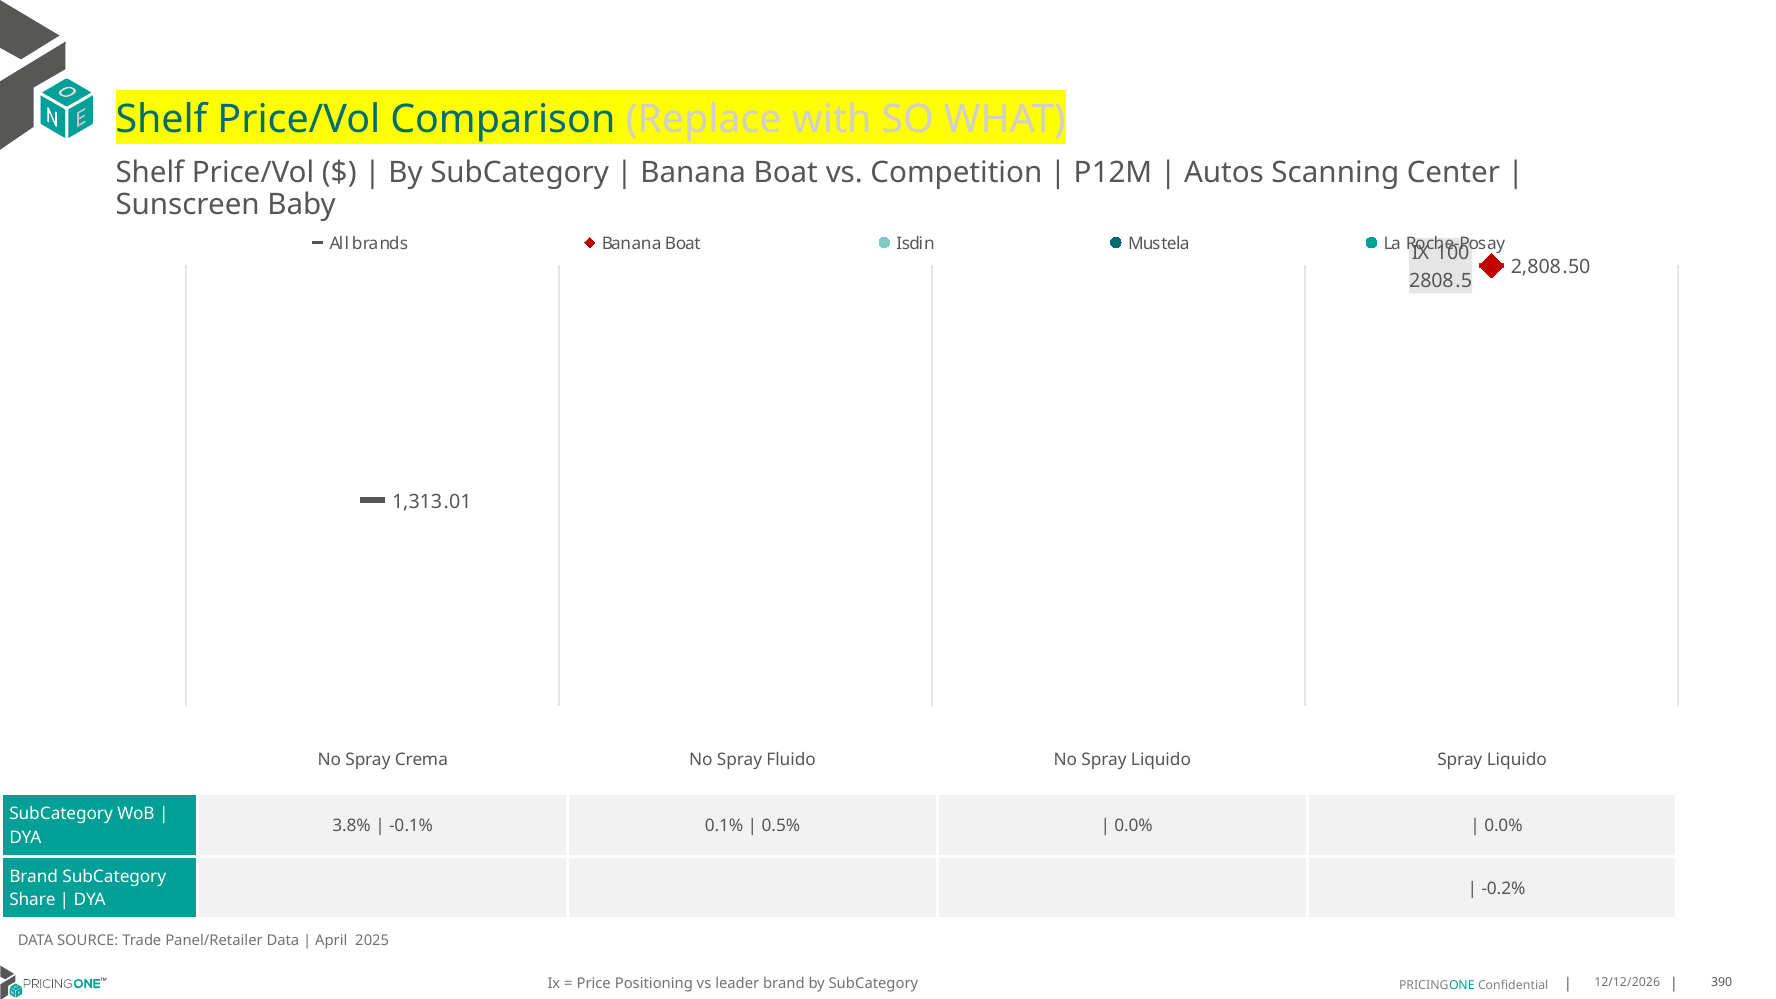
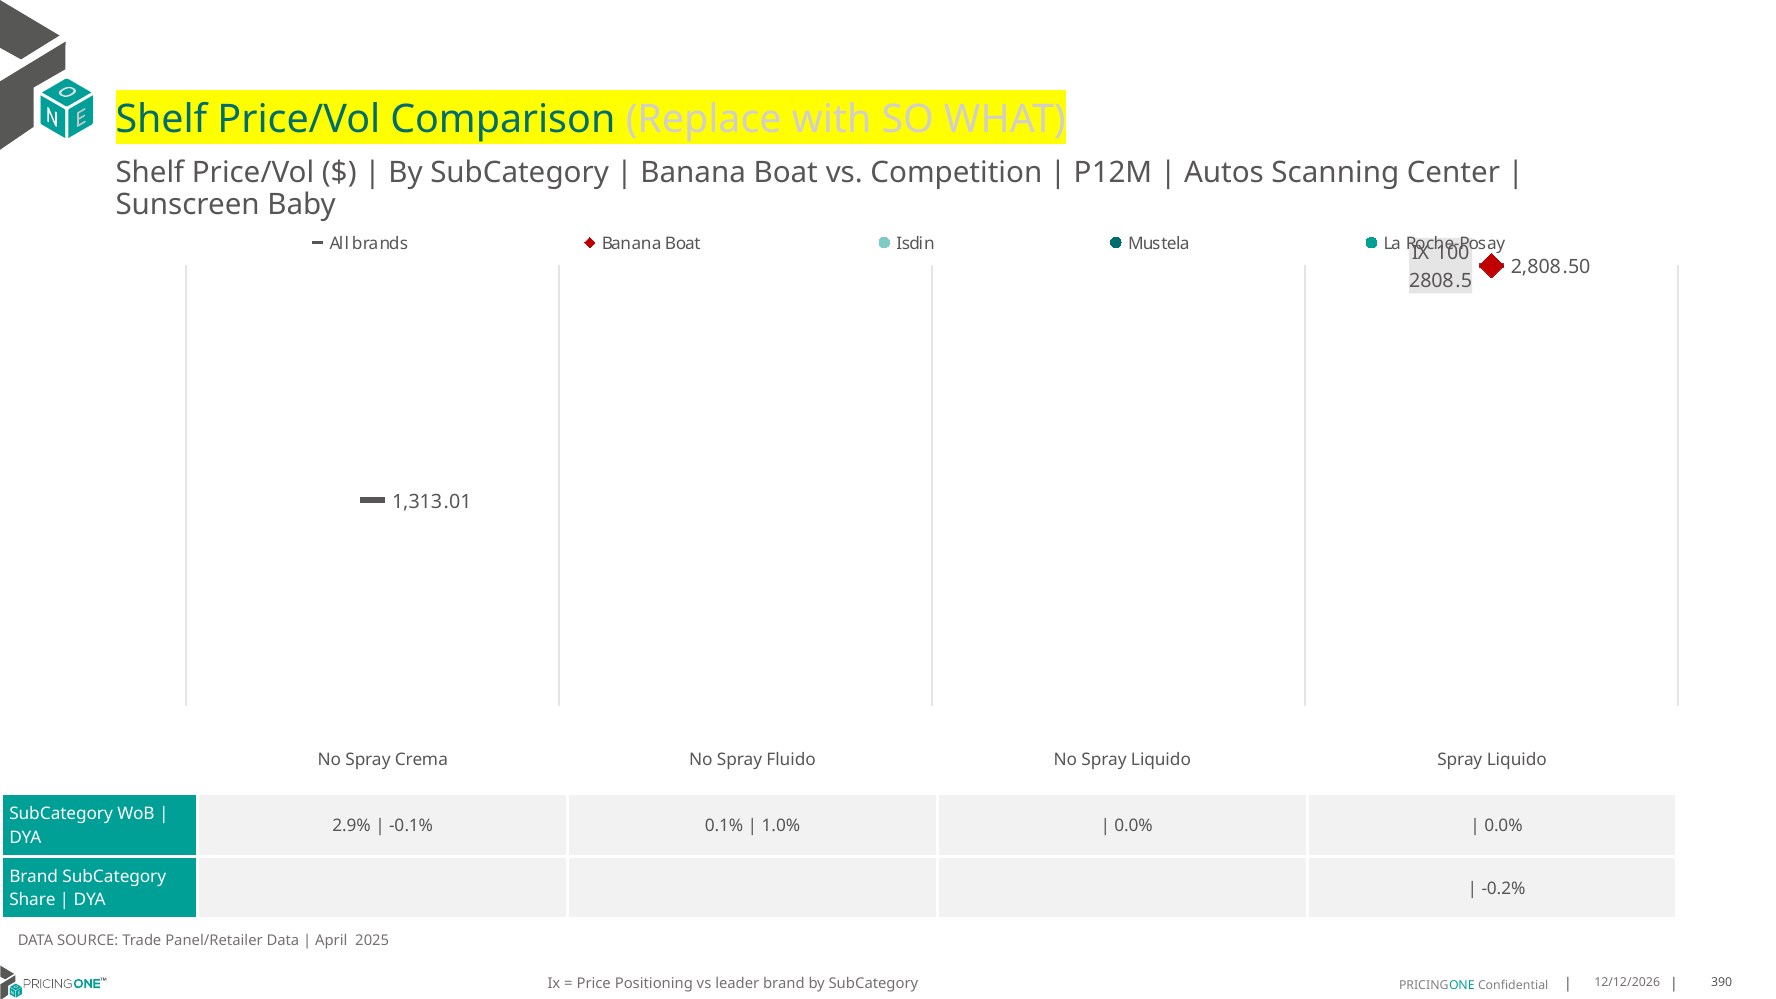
3.8%: 3.8% -> 2.9%
0.5%: 0.5% -> 1.0%
